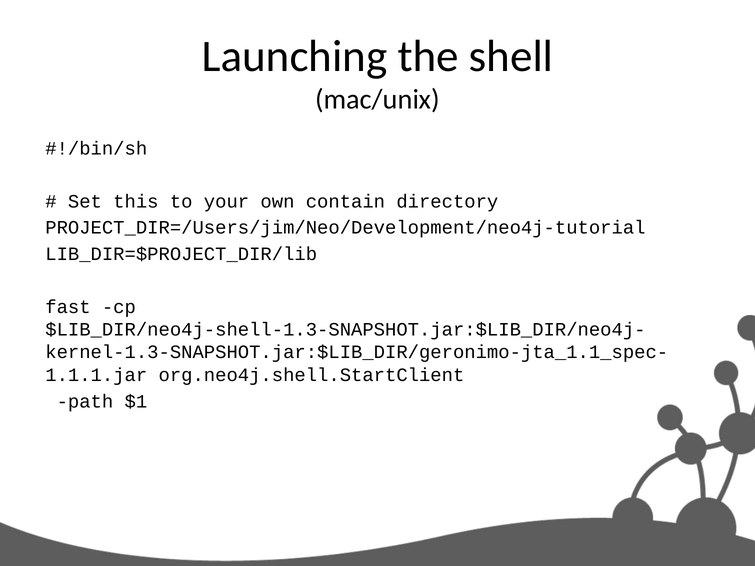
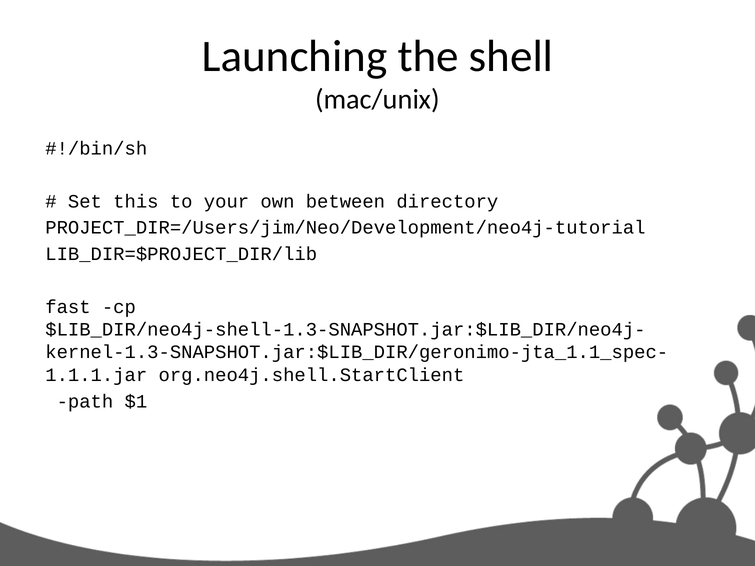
contain: contain -> between
